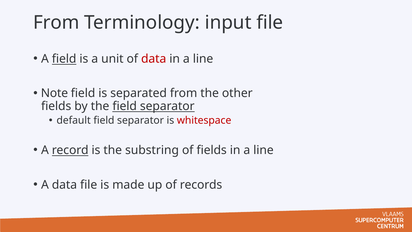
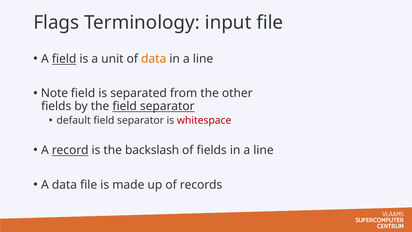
From at (56, 23): From -> Flags
data at (154, 59) colour: red -> orange
substring: substring -> backslash
